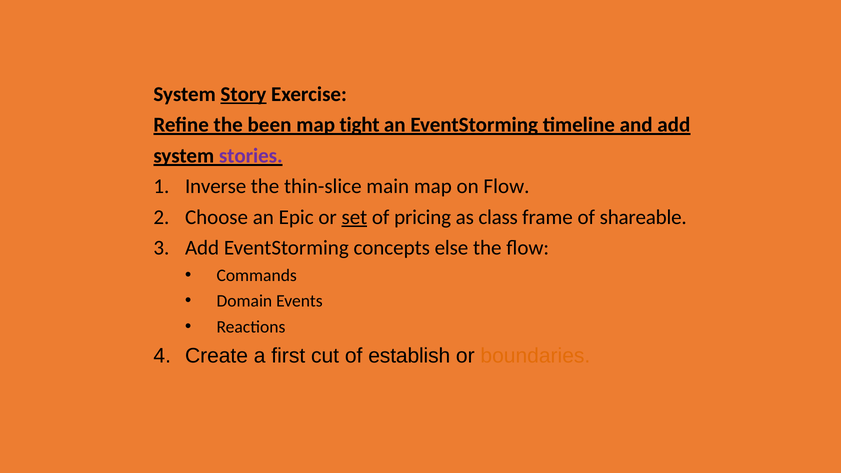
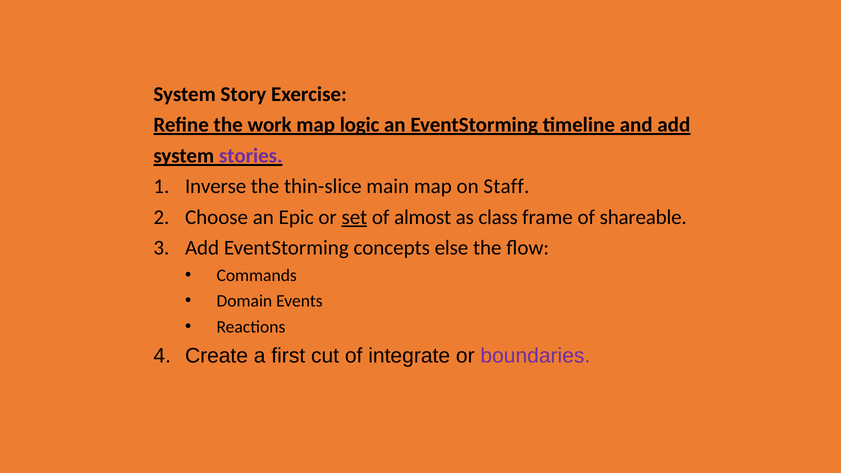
Story underline: present -> none
been: been -> work
tight: tight -> logic
on Flow: Flow -> Staff
pricing: pricing -> almost
establish: establish -> integrate
boundaries colour: orange -> purple
